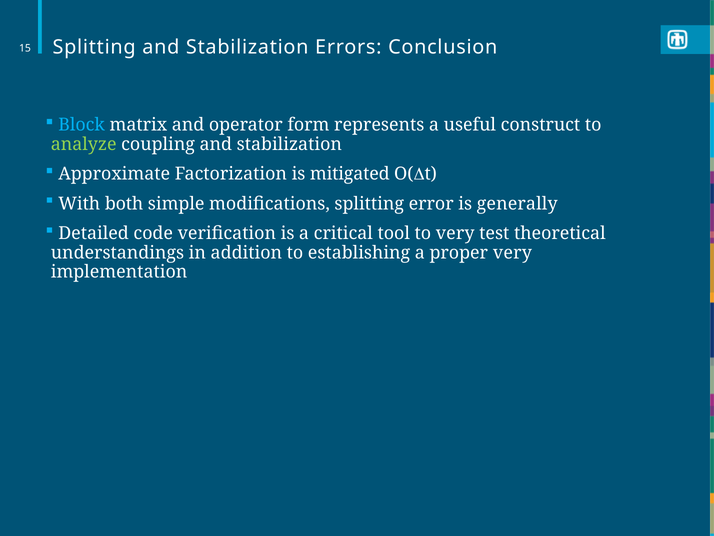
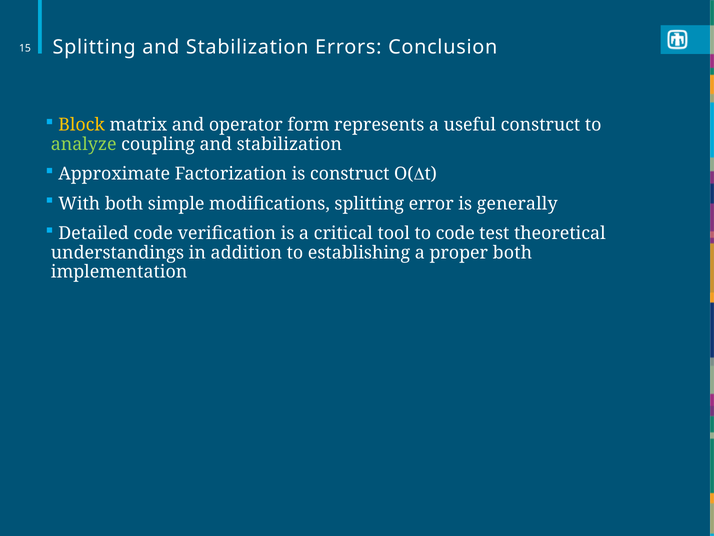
Block colour: light blue -> yellow
is mitigated: mitigated -> construct
to very: very -> code
proper very: very -> both
